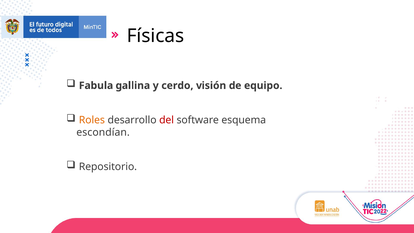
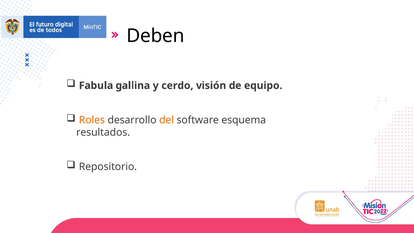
Físicas: Físicas -> Deben
del colour: red -> orange
escondían: escondían -> resultados
